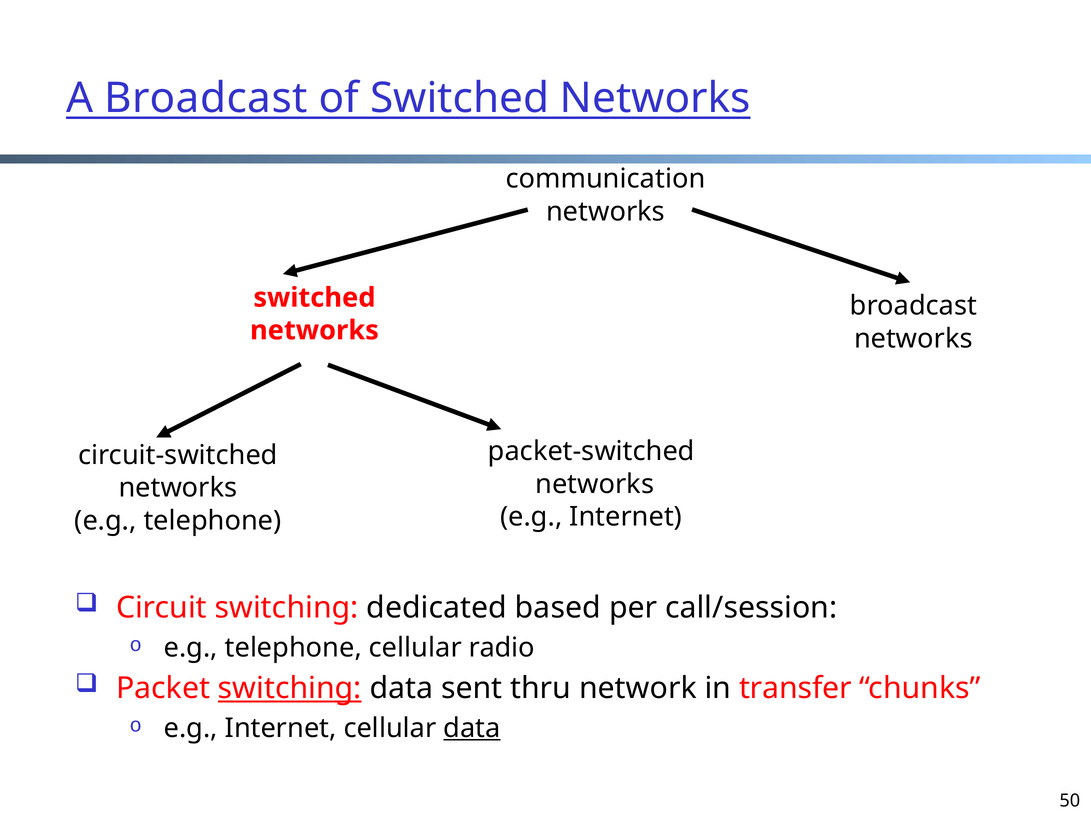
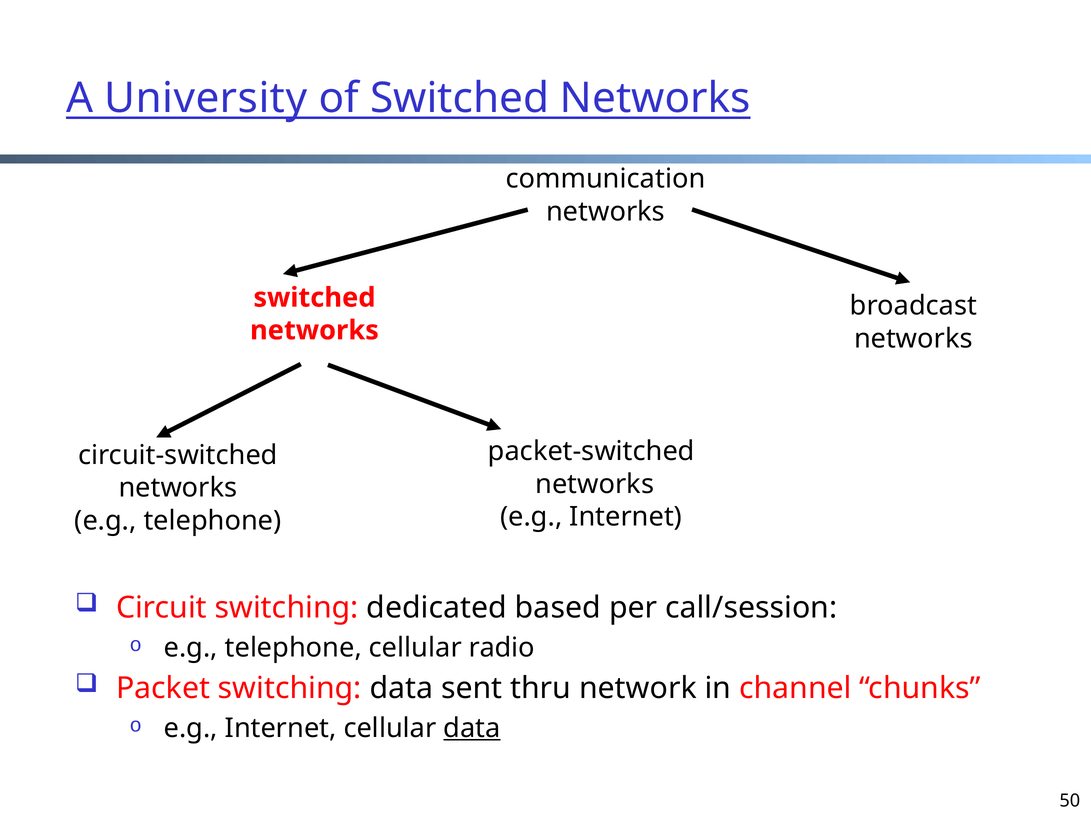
A Broadcast: Broadcast -> University
switching at (290, 688) underline: present -> none
transfer: transfer -> channel
